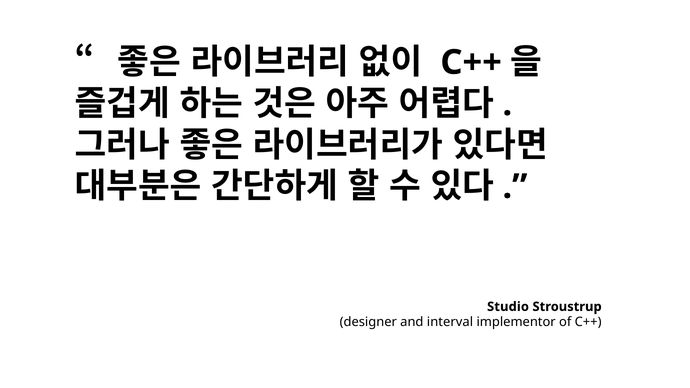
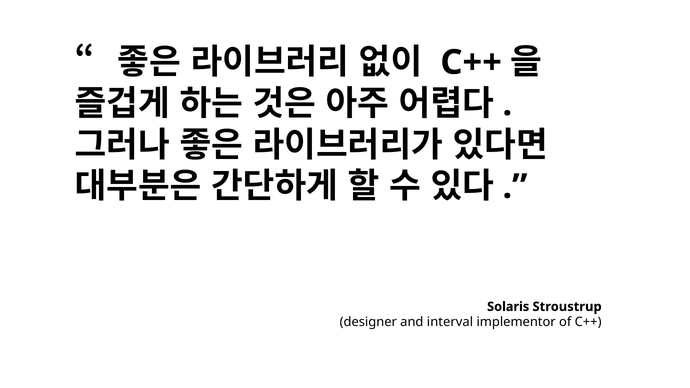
Studio: Studio -> Solaris
